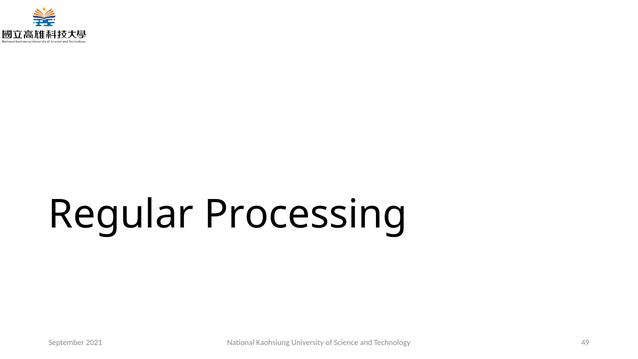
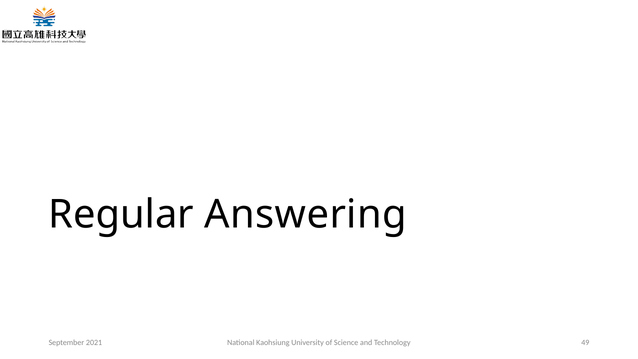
Processing: Processing -> Answering
